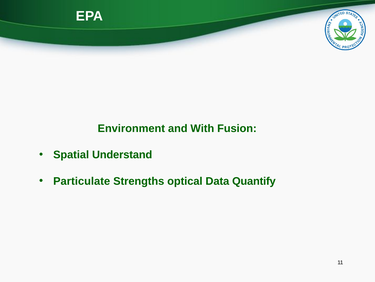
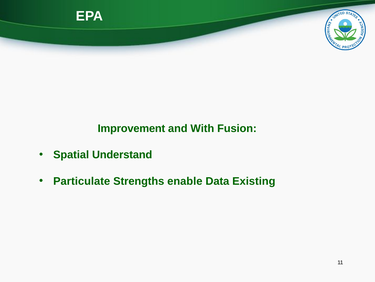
Environment: Environment -> Improvement
optical: optical -> enable
Quantify: Quantify -> Existing
